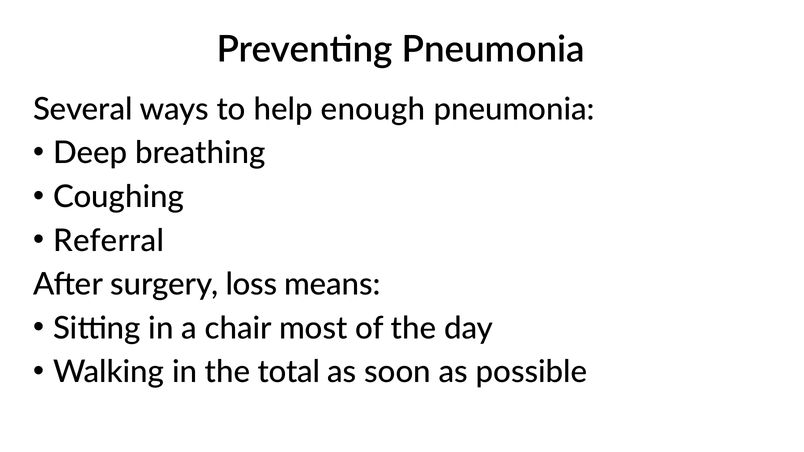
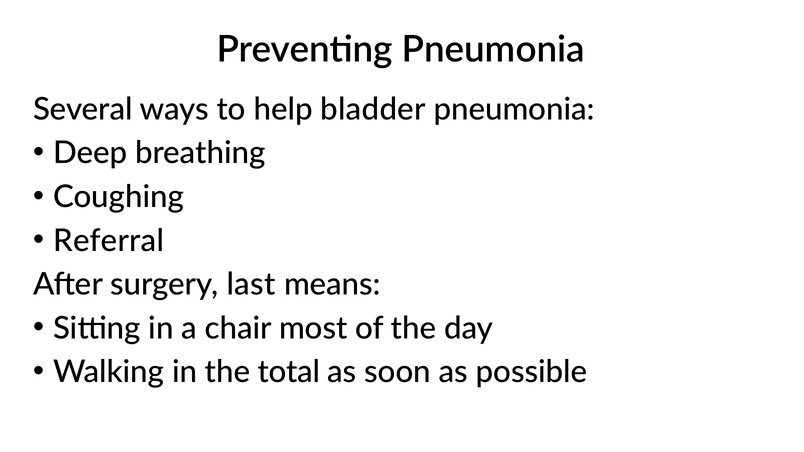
enough: enough -> bladder
loss: loss -> last
